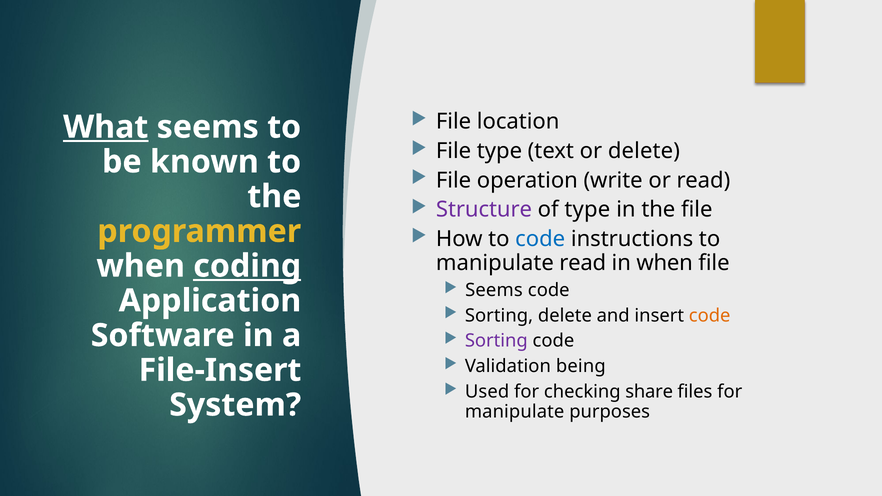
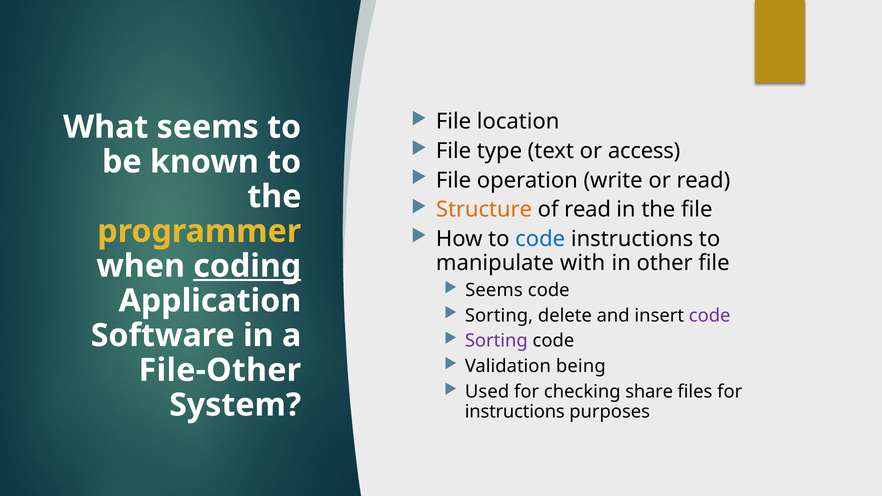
What underline: present -> none
or delete: delete -> access
Structure colour: purple -> orange
of type: type -> read
manipulate read: read -> with
in when: when -> other
code at (710, 316) colour: orange -> purple
File-Insert: File-Insert -> File-Other
manipulate at (515, 412): manipulate -> instructions
